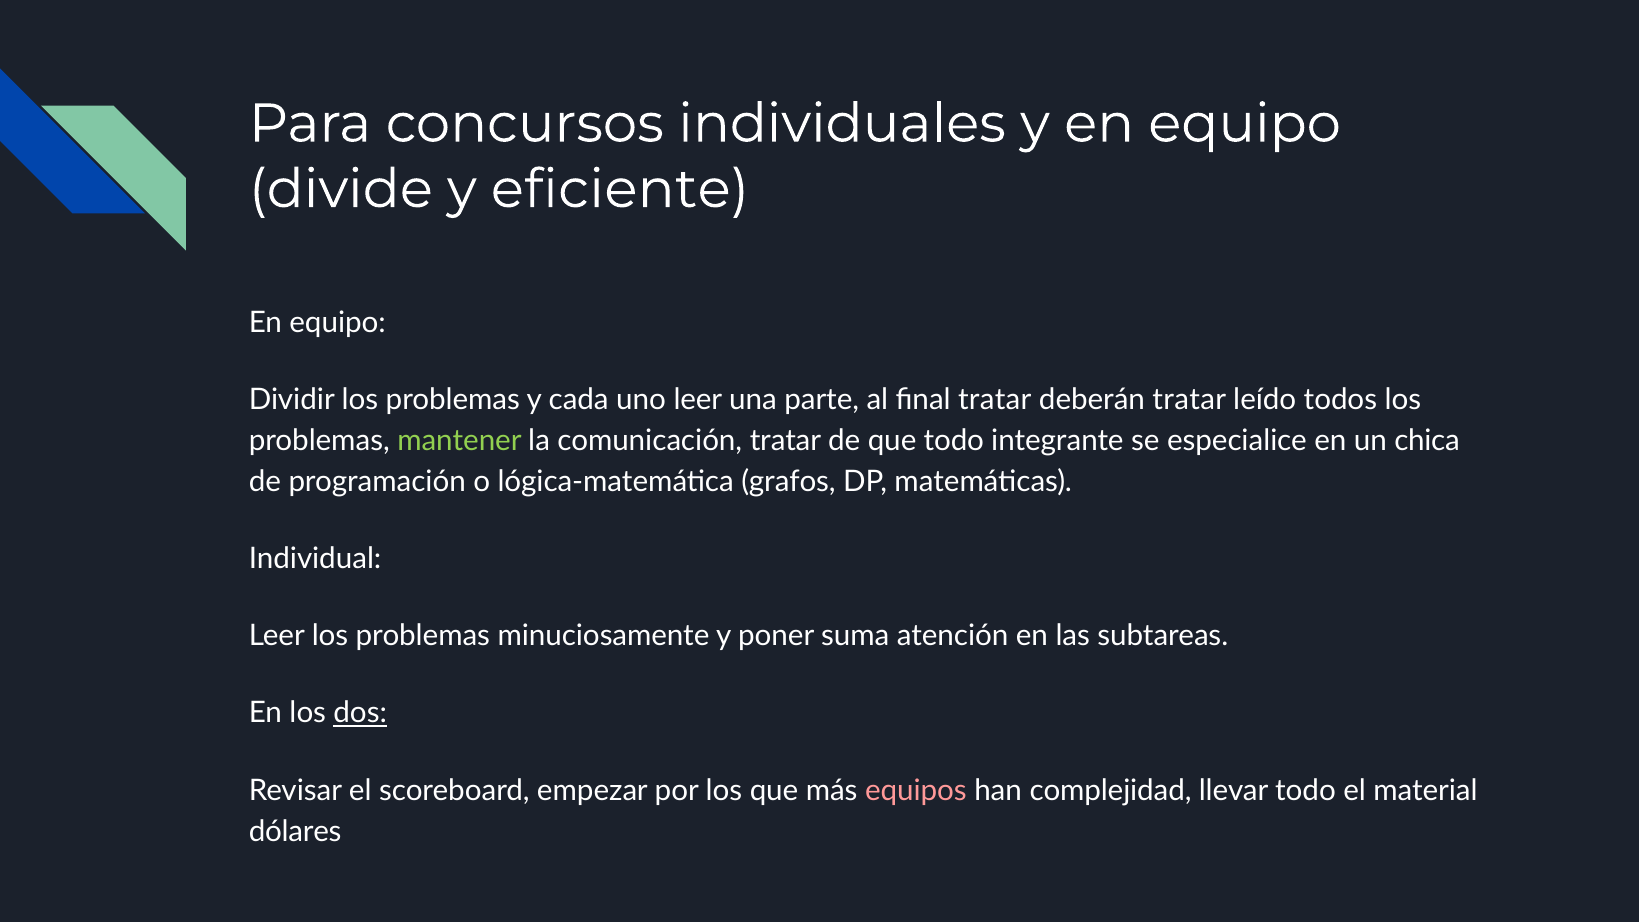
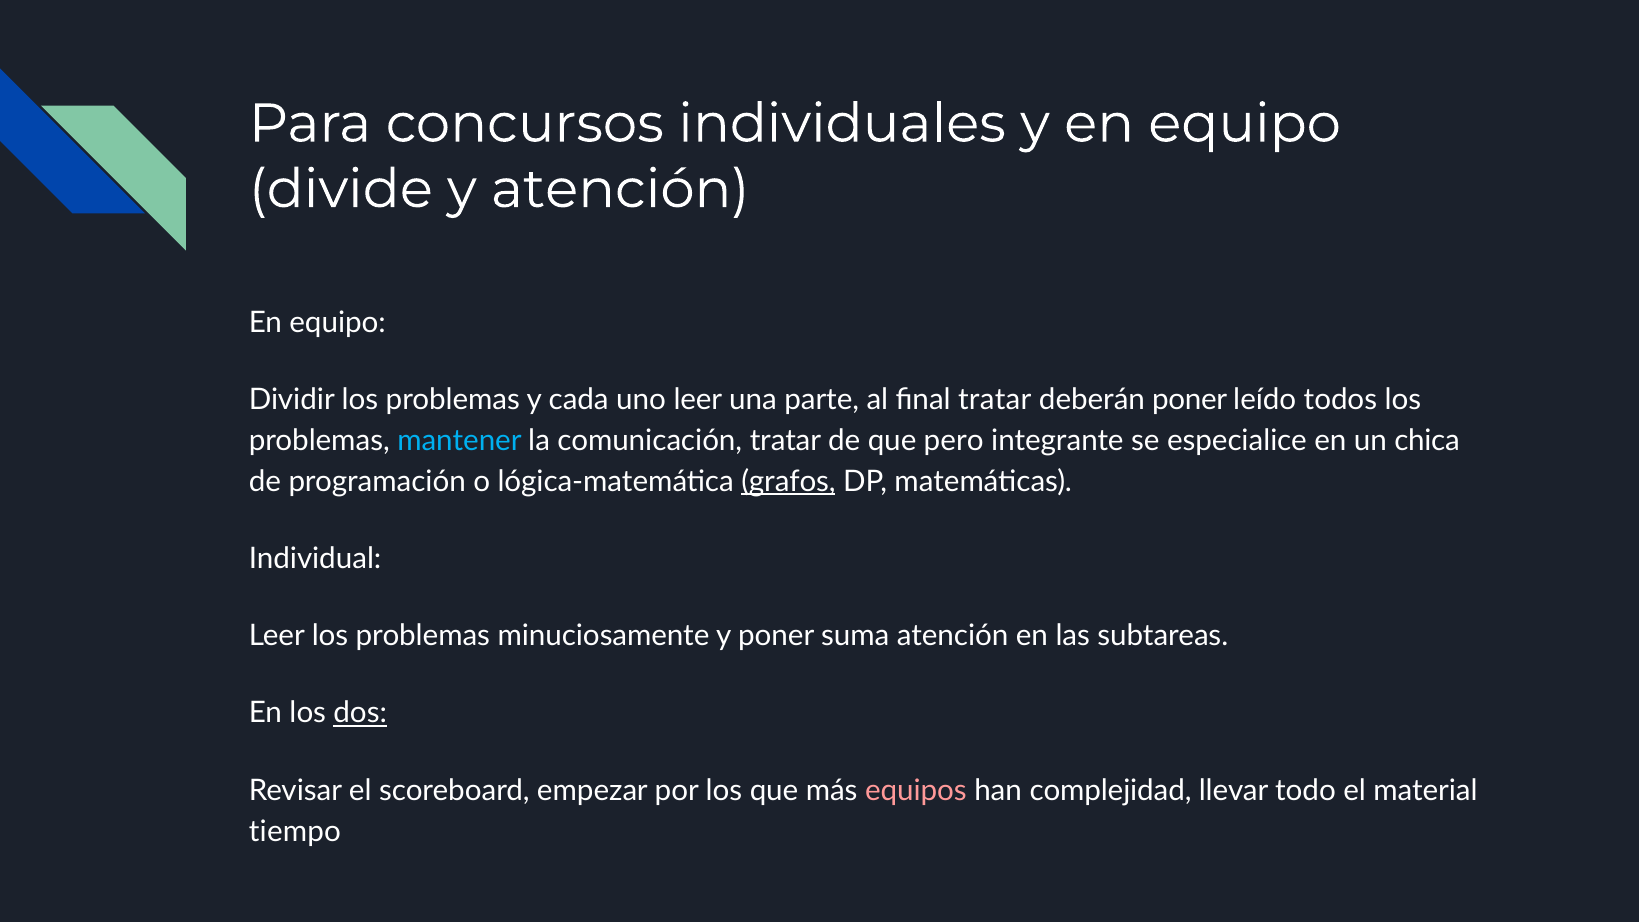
y eficiente: eficiente -> atención
deberán tratar: tratar -> poner
mantener colour: light green -> light blue
que todo: todo -> pero
grafos underline: none -> present
dólares: dólares -> tiempo
